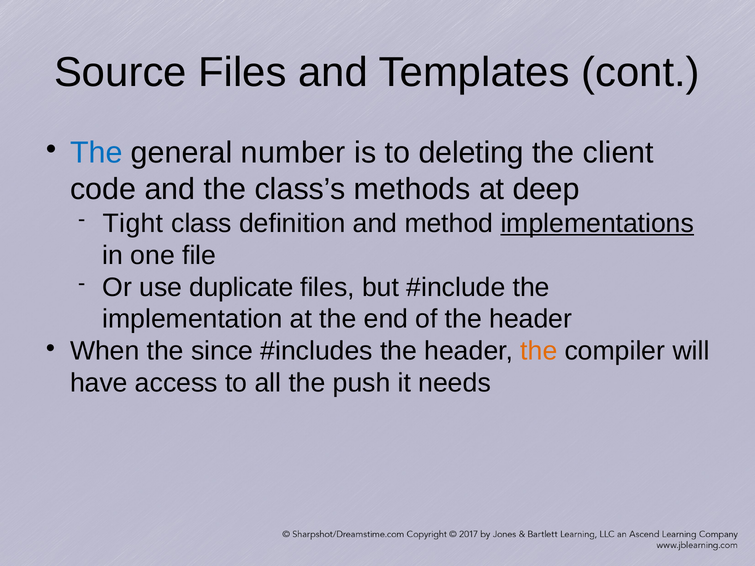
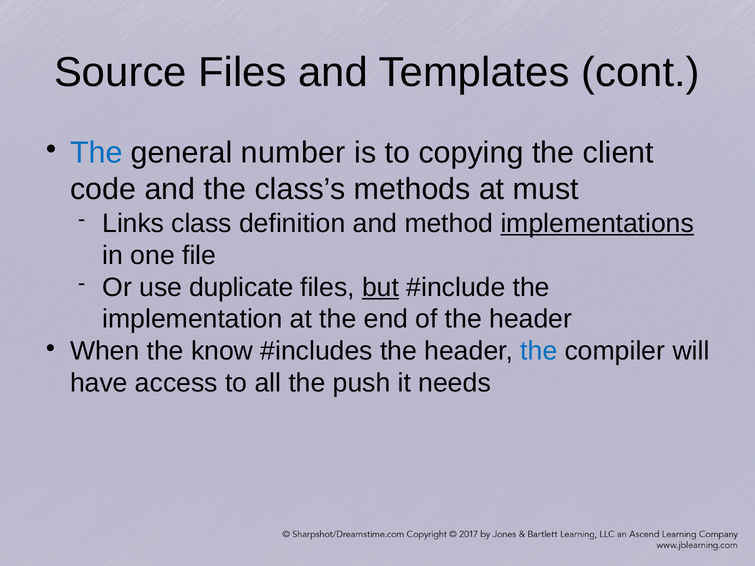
deleting: deleting -> copying
deep: deep -> must
Tight: Tight -> Links
but underline: none -> present
since: since -> know
the at (539, 351) colour: orange -> blue
